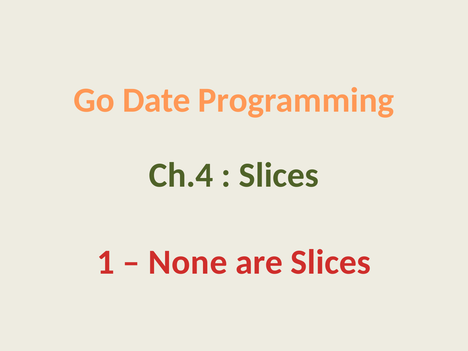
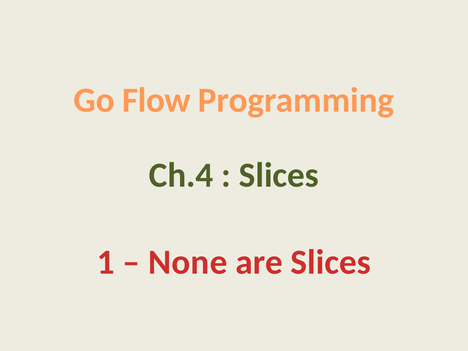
Date: Date -> Flow
